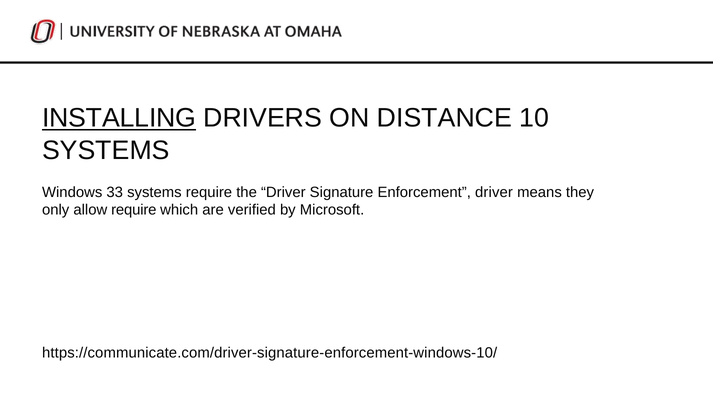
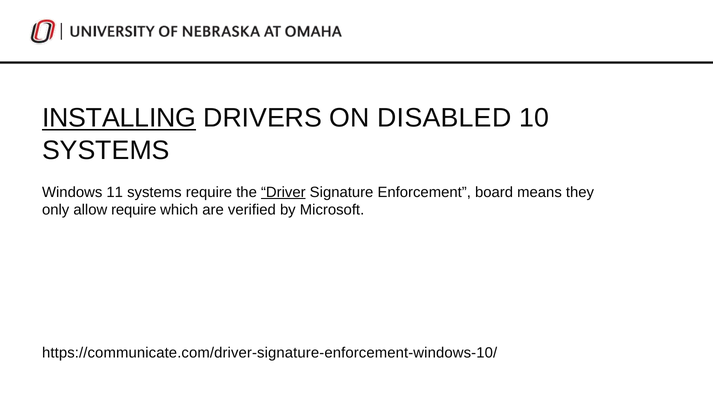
DISTANCE: DISTANCE -> DISABLED
33: 33 -> 11
Driver at (283, 192) underline: none -> present
Enforcement driver: driver -> board
